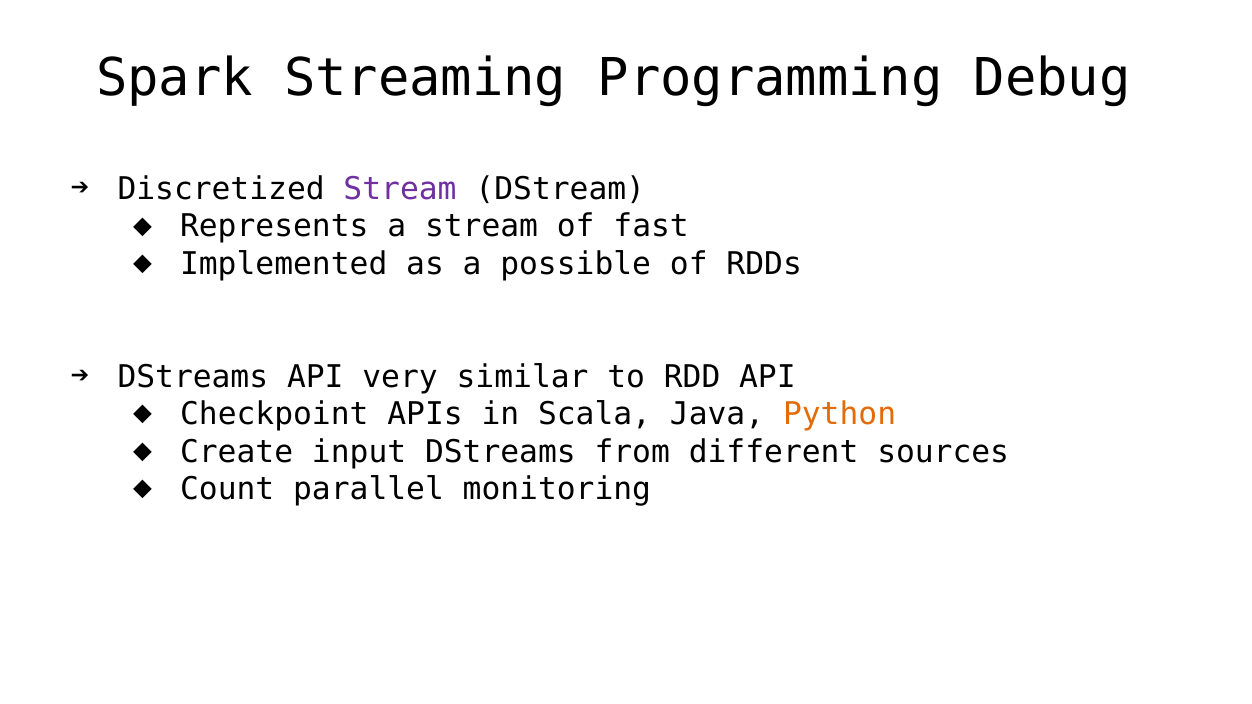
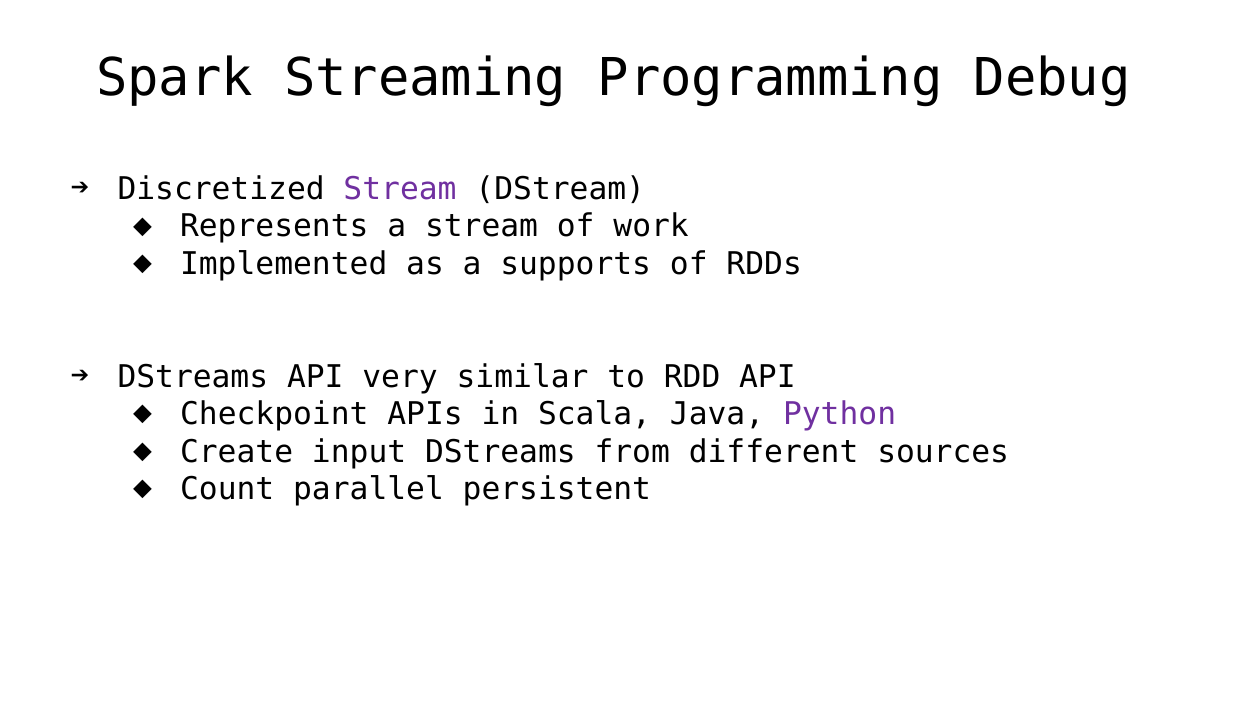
fast: fast -> work
possible: possible -> supports
Python colour: orange -> purple
monitoring: monitoring -> persistent
